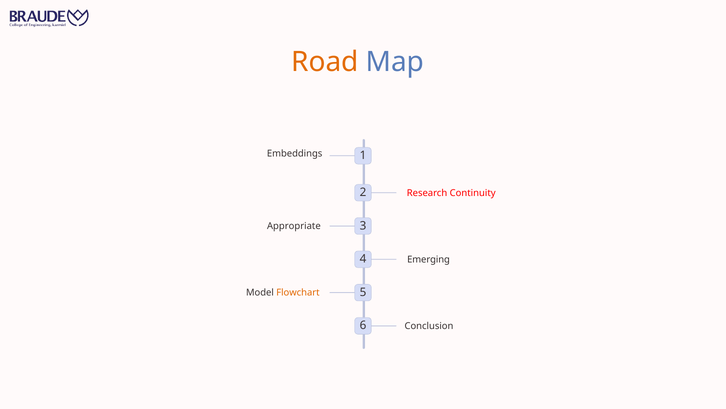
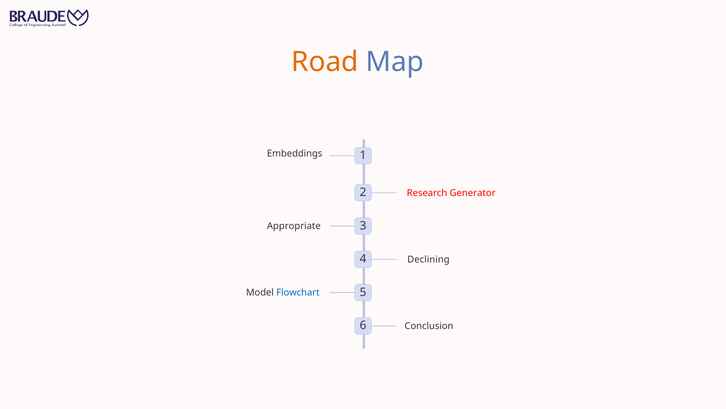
Continuity: Continuity -> Generator
Emerging: Emerging -> Declining
Flowchart colour: orange -> blue
